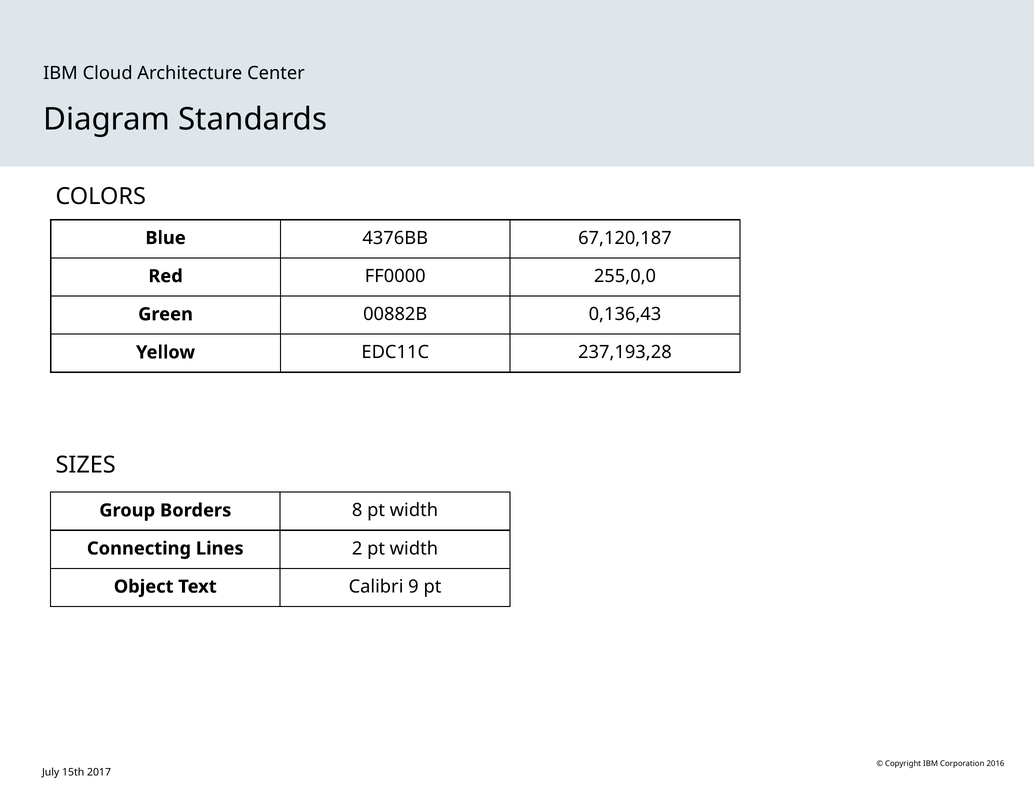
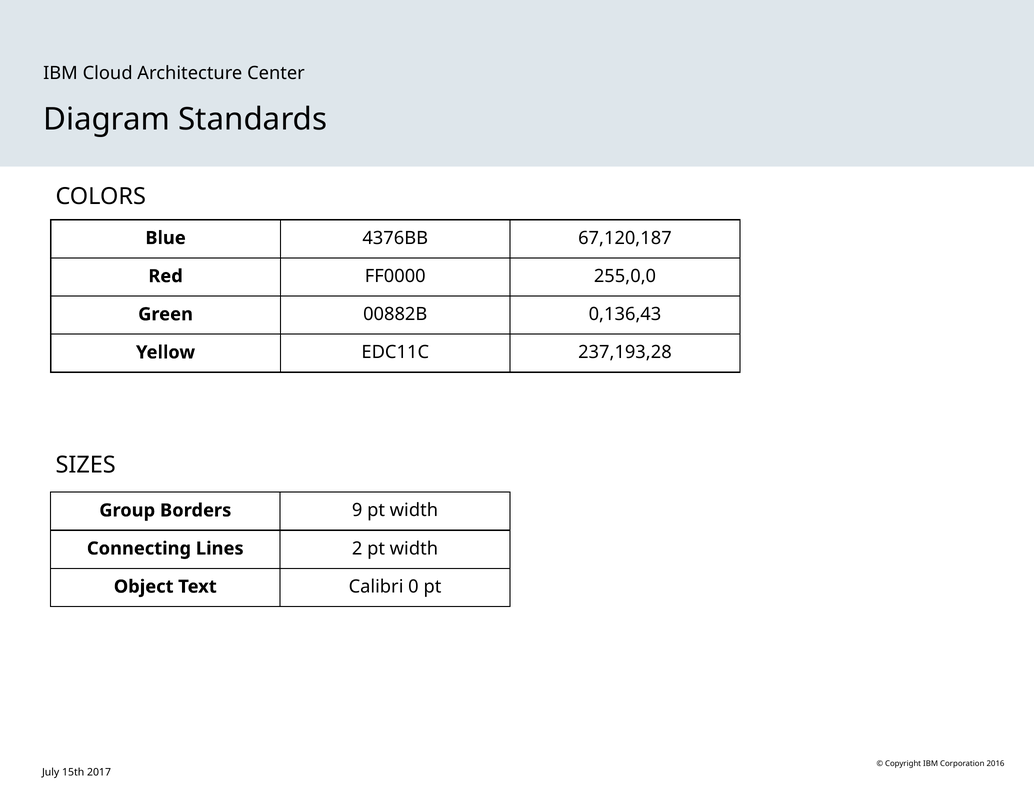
8: 8 -> 9
9: 9 -> 0
